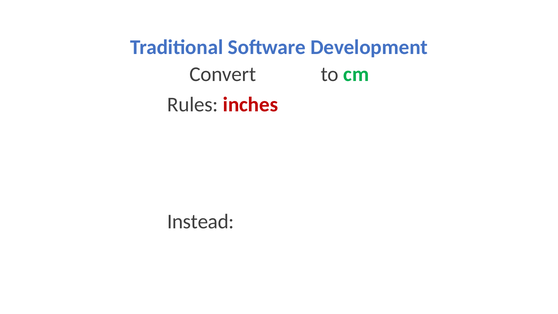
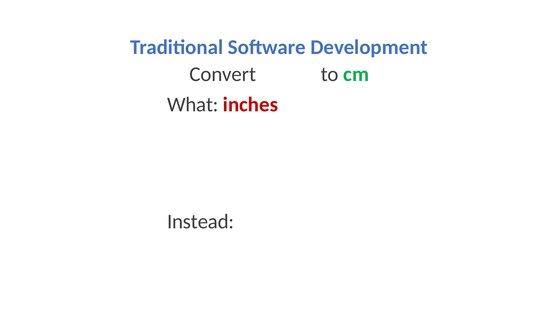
Rules: Rules -> What
